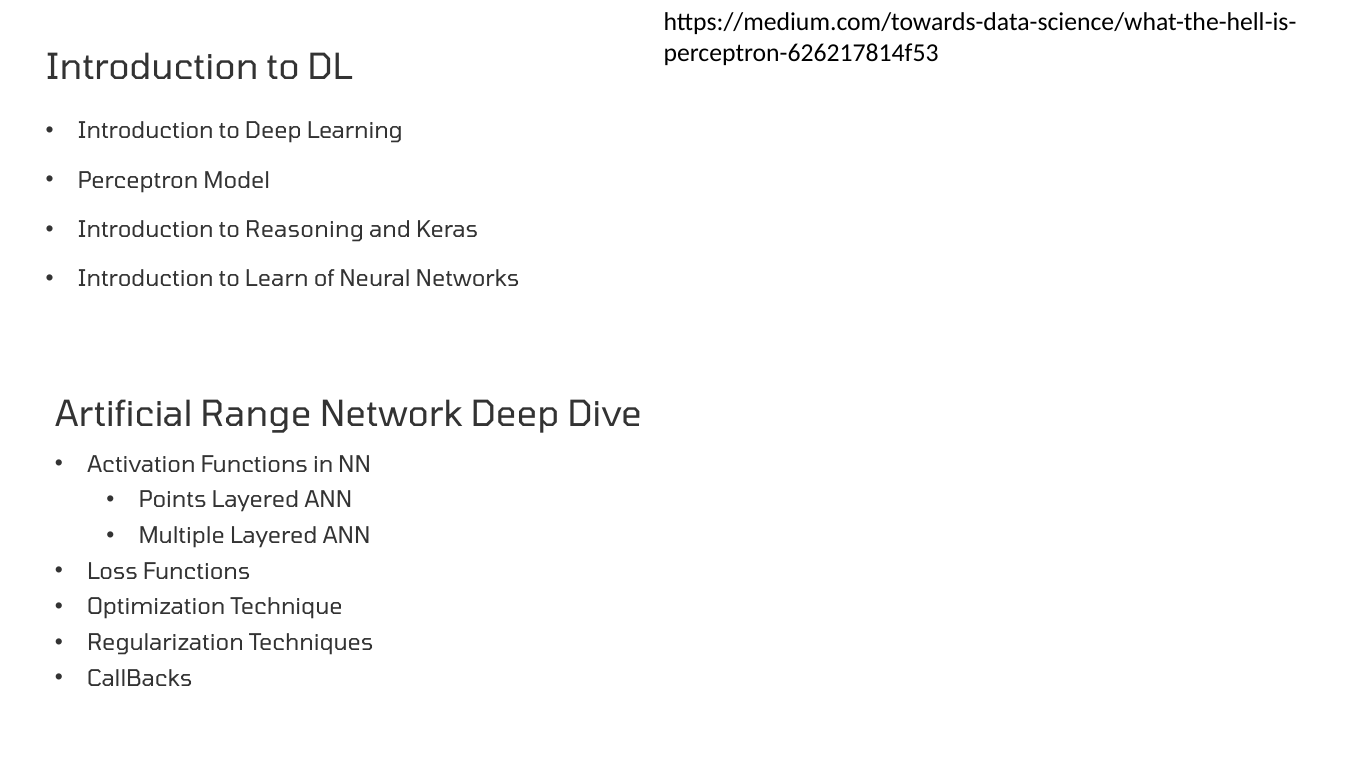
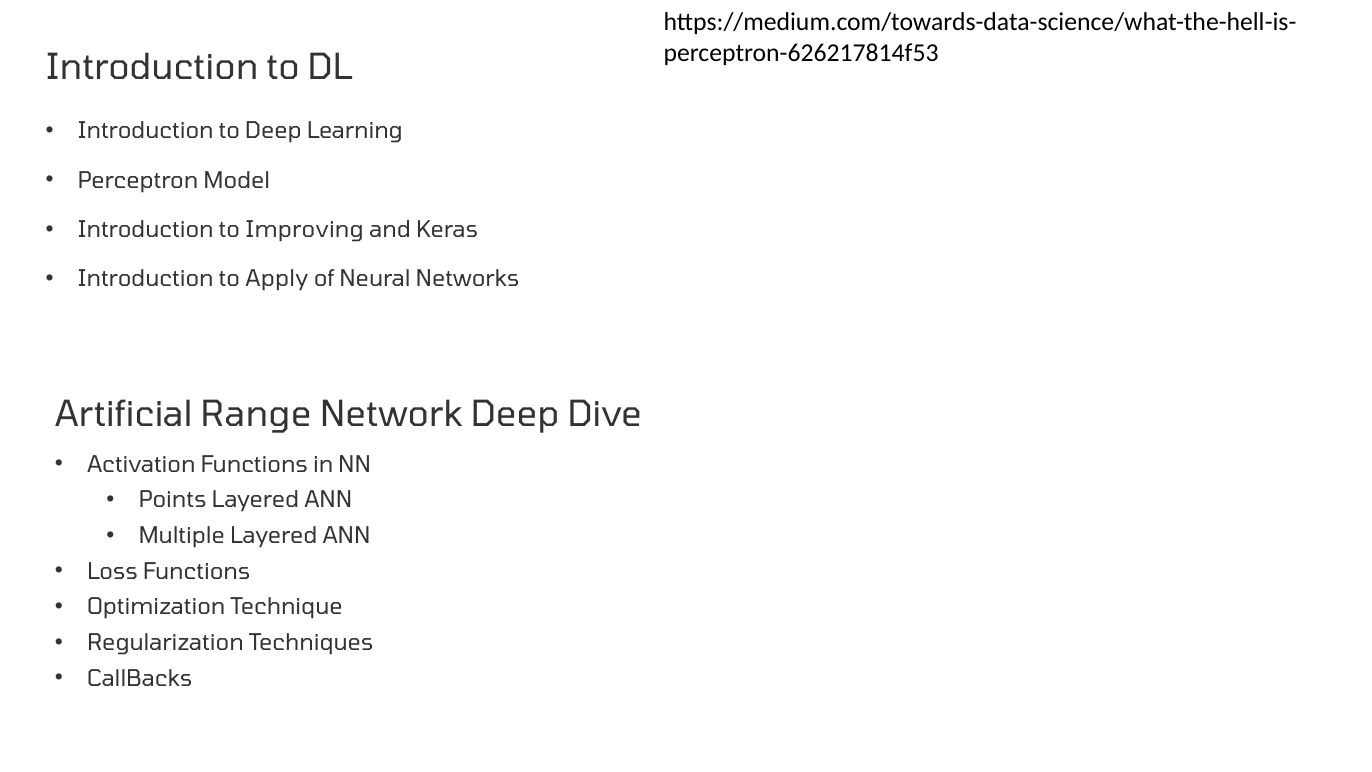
Reasoning: Reasoning -> Improving
Learn: Learn -> Apply
